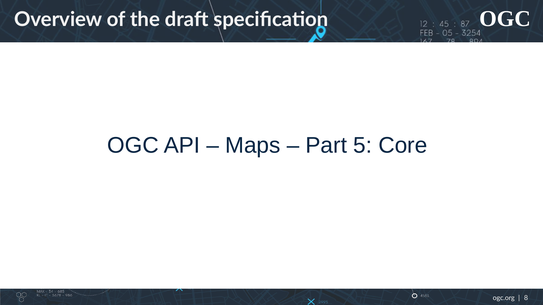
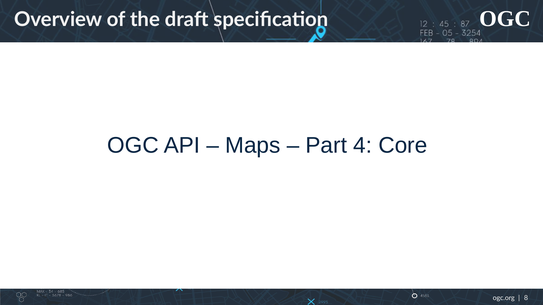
5: 5 -> 4
